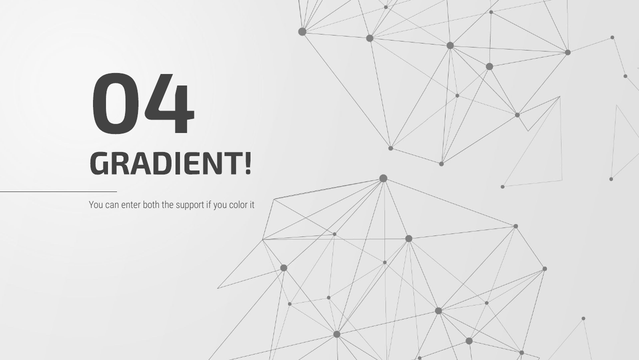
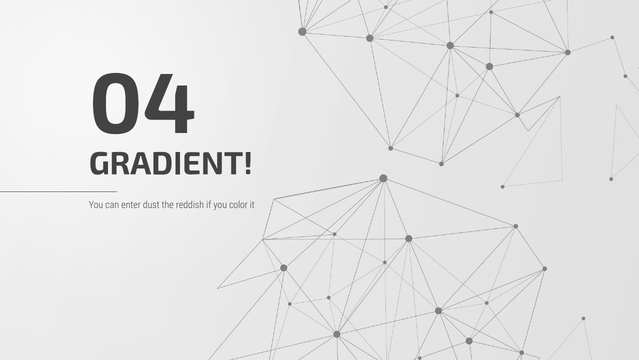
both: both -> dust
support: support -> reddish
